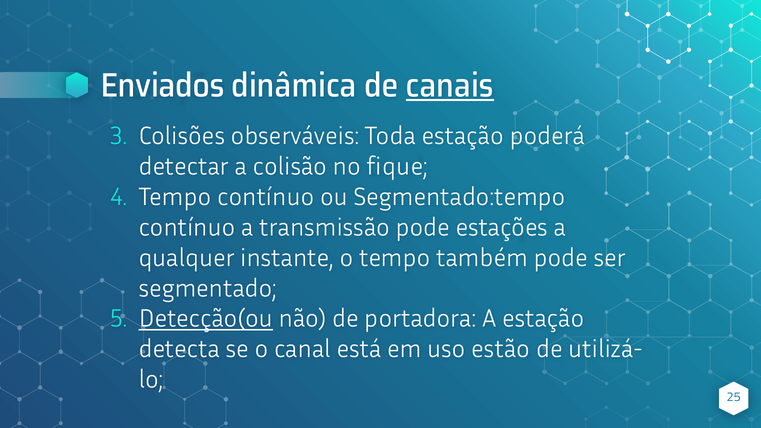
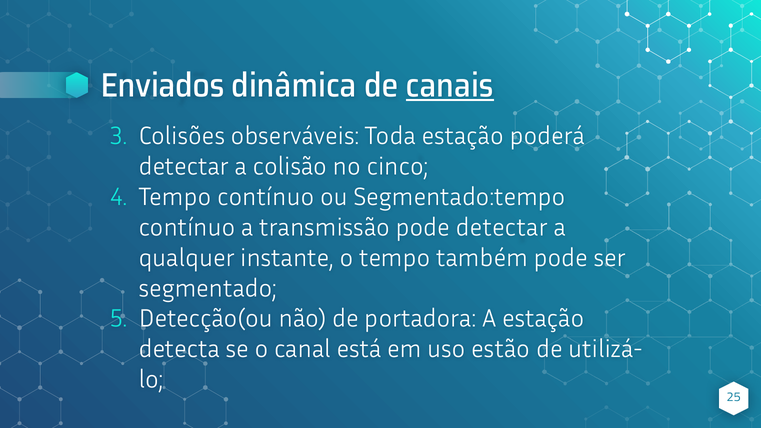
fique: fique -> cinco
pode estações: estações -> detectar
Detecção(ou underline: present -> none
